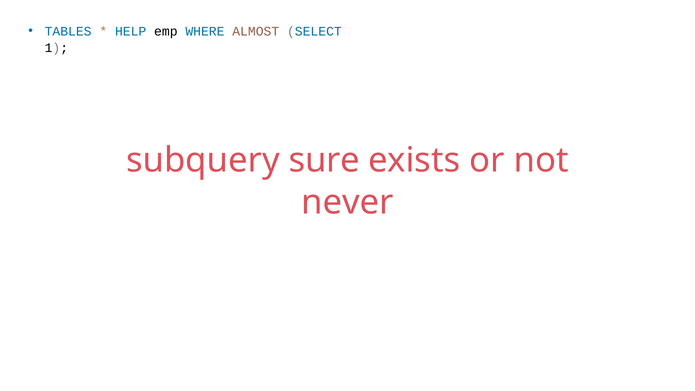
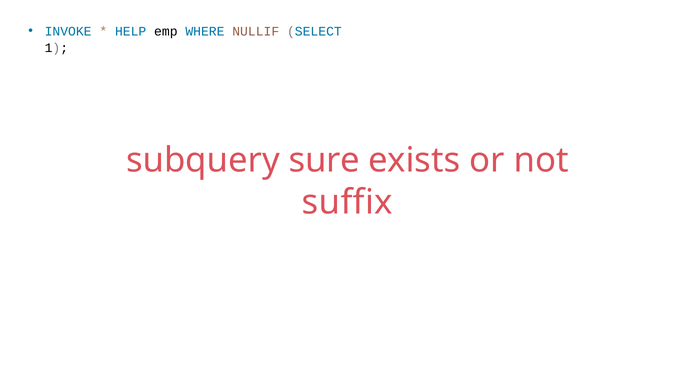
TABLES: TABLES -> INVOKE
ALMOST: ALMOST -> NULLIF
never: never -> suffix
